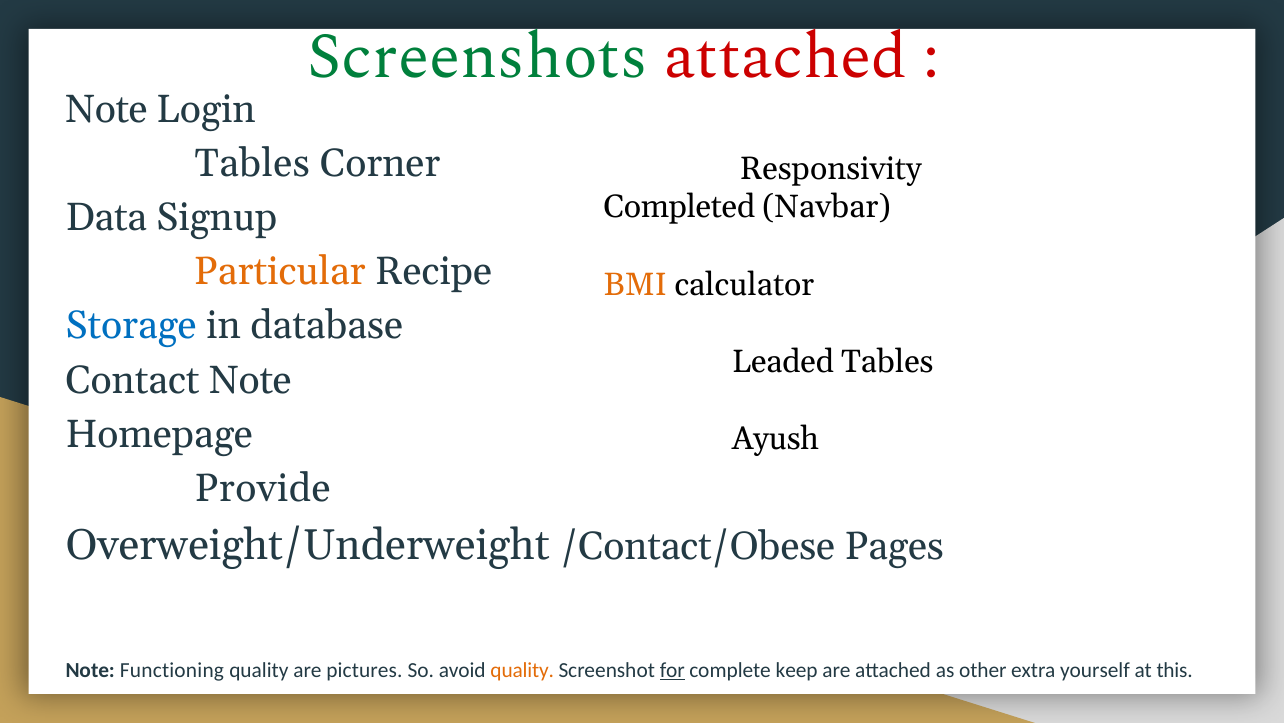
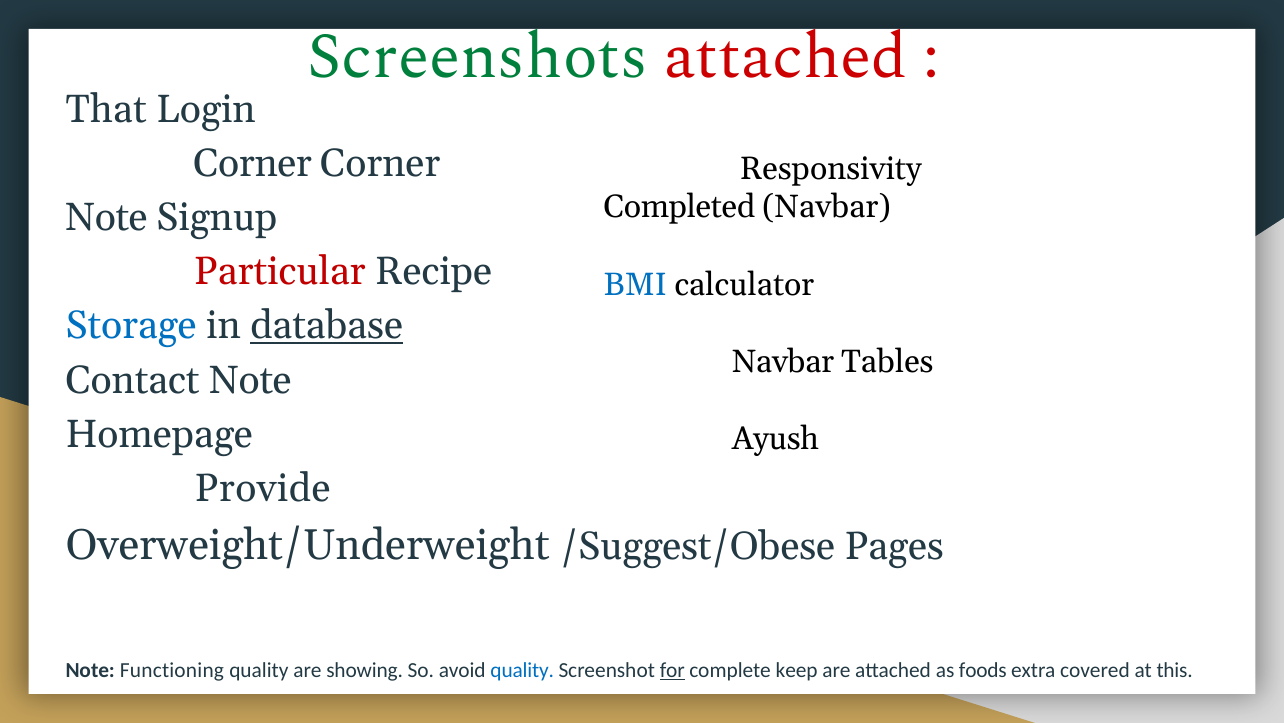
Note at (106, 109): Note -> That
Tables at (252, 163): Tables -> Corner
Data at (106, 218): Data -> Note
Particular colour: orange -> red
BMI colour: orange -> blue
database underline: none -> present
Leaded at (783, 361): Leaded -> Navbar
/Contact/Obese: /Contact/Obese -> /Suggest/Obese
pictures: pictures -> showing
quality at (522, 670) colour: orange -> blue
other: other -> foods
yourself: yourself -> covered
